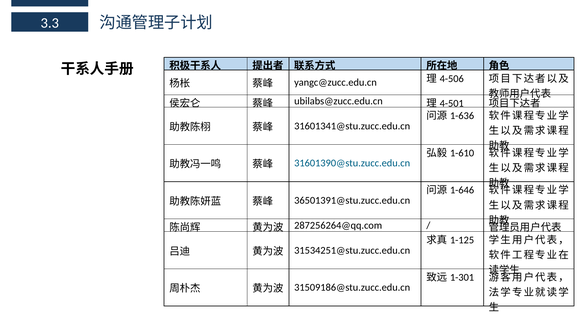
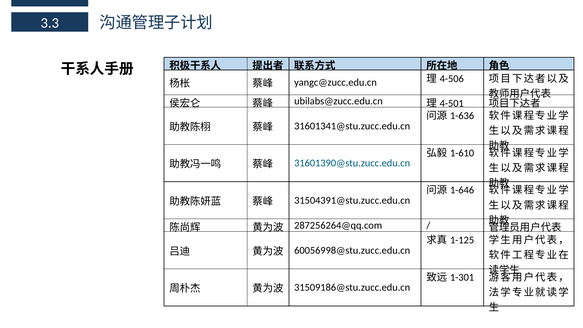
36501391@stu.zucc.edu.cn: 36501391@stu.zucc.edu.cn -> 31504391@stu.zucc.edu.cn
31534251@stu.zucc.edu.cn: 31534251@stu.zucc.edu.cn -> 60056998@stu.zucc.edu.cn
